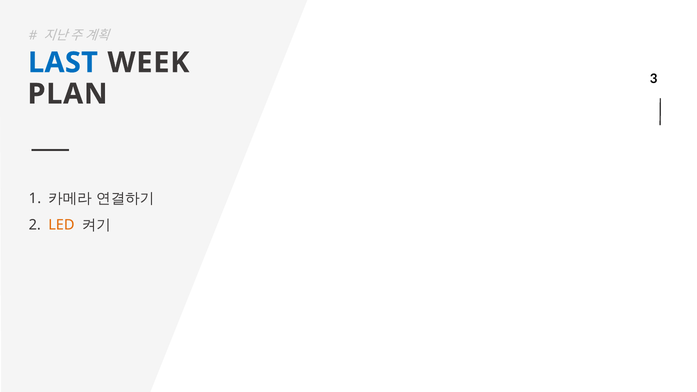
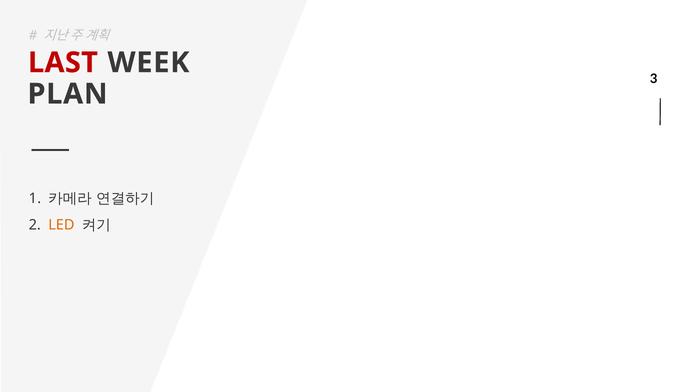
LAST colour: blue -> red
